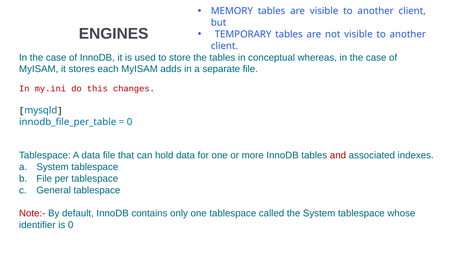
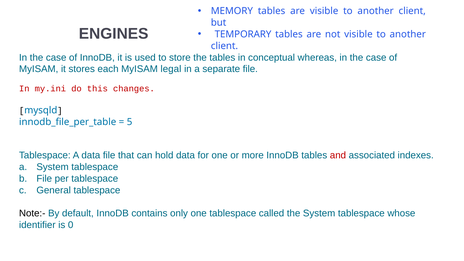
adds: adds -> legal
0 at (130, 122): 0 -> 5
Note:- colour: red -> black
